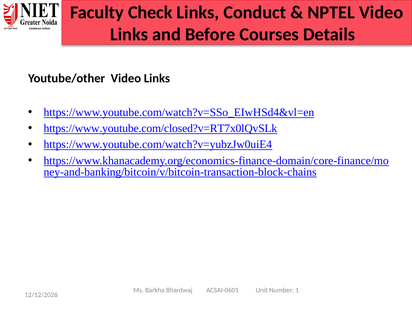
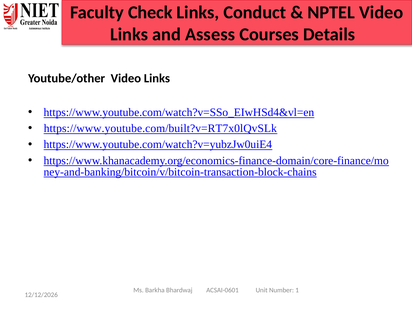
Before: Before -> Assess
https://www.youtube.com/closed?v=RT7x0lQvSLk: https://www.youtube.com/closed?v=RT7x0lQvSLk -> https://www.youtube.com/built?v=RT7x0lQvSLk
